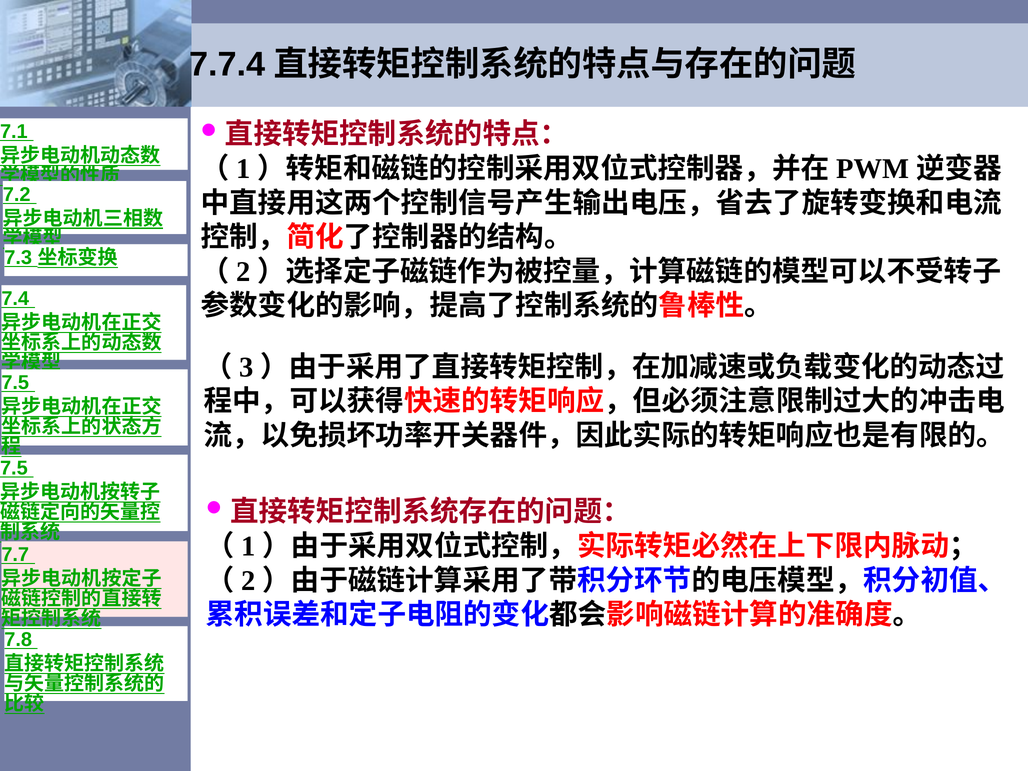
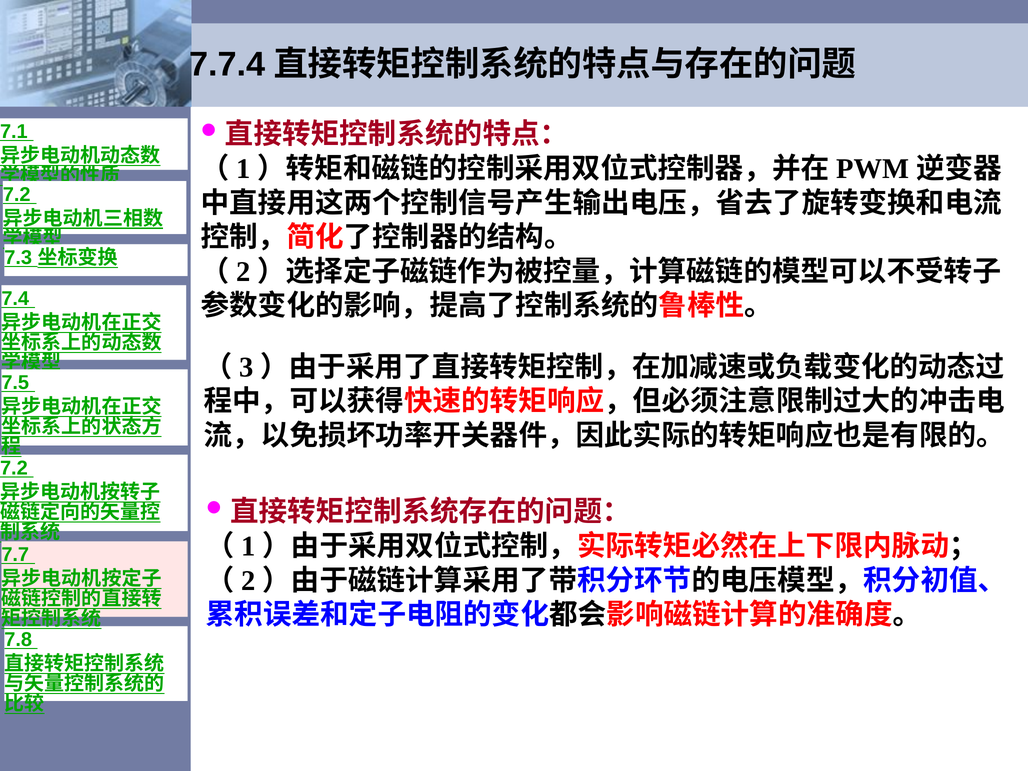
7.5 at (14, 468): 7.5 -> 7.2
